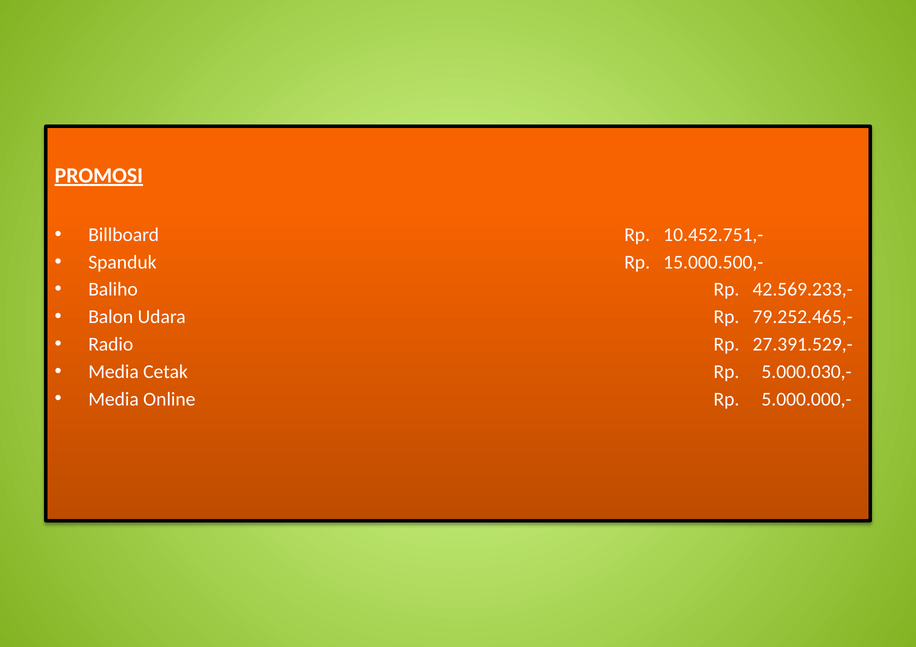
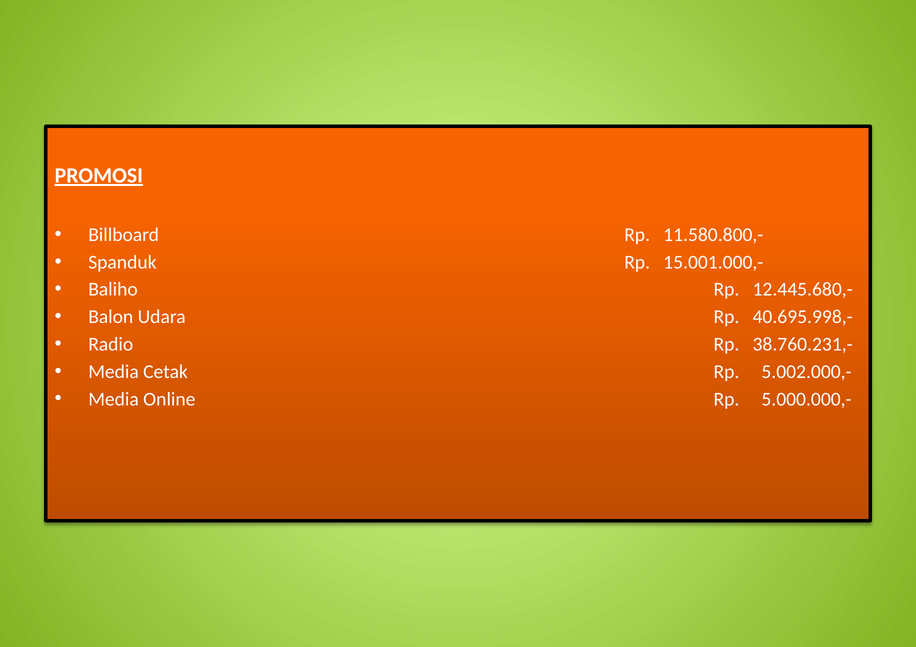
10.452.751,-: 10.452.751,- -> 11.580.800,-
15.000.500,-: 15.000.500,- -> 15.001.000,-
42.569.233,-: 42.569.233,- -> 12.445.680,-
79.252.465,-: 79.252.465,- -> 40.695.998,-
27.391.529,-: 27.391.529,- -> 38.760.231,-
5.000.030,-: 5.000.030,- -> 5.002.000,-
